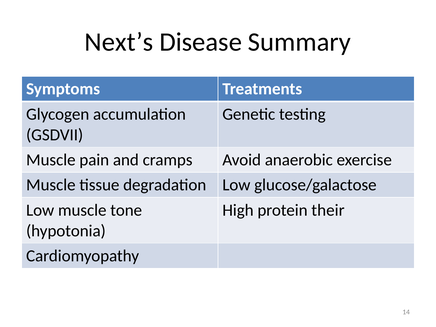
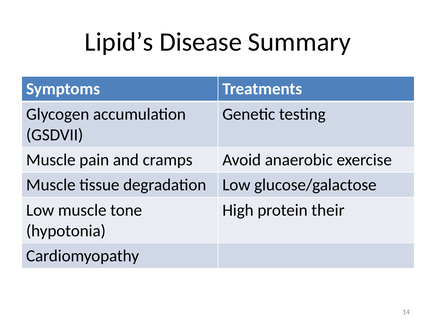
Next’s: Next’s -> Lipid’s
